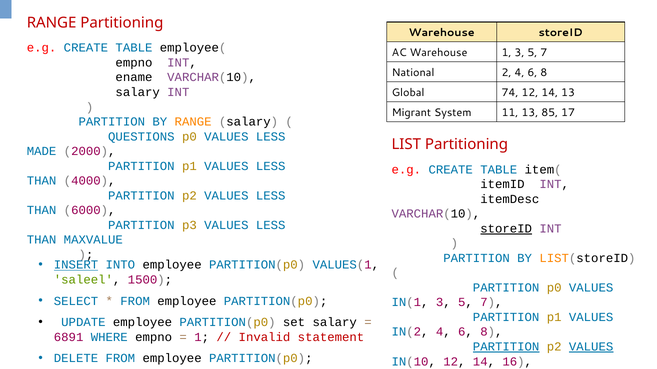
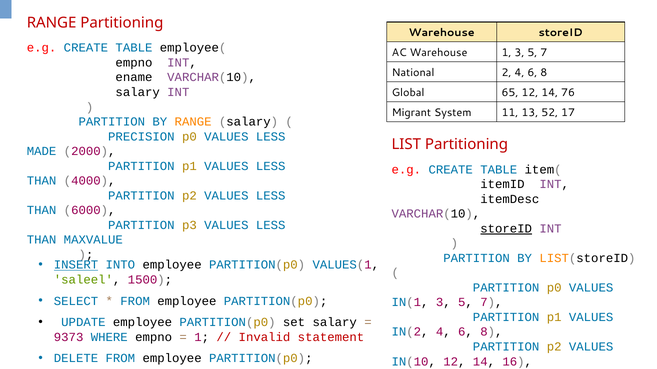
74: 74 -> 65
14 13: 13 -> 76
85: 85 -> 52
QUESTIONS: QUESTIONS -> PRECISION
6891: 6891 -> 9373
PARTITION at (506, 347) underline: present -> none
VALUES at (591, 347) underline: present -> none
